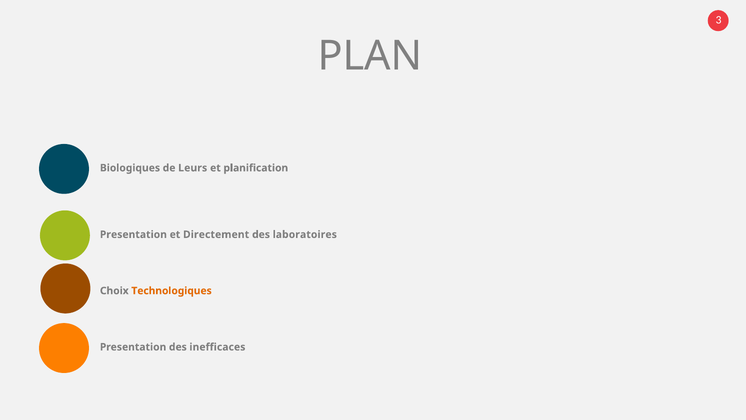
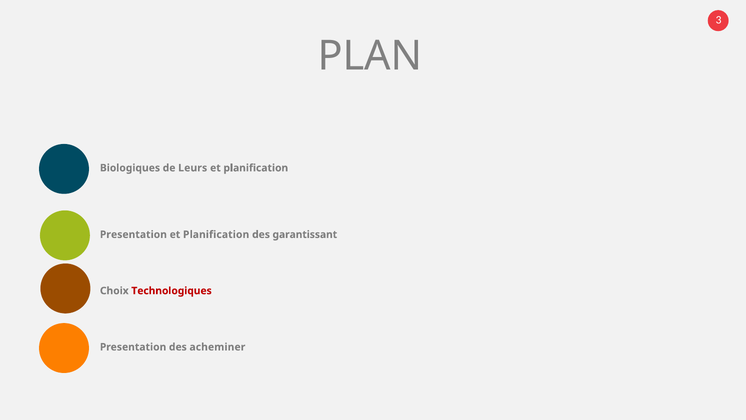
Directement at (216, 234): Directement -> Planification
laboratoires: laboratoires -> garantissant
Technologiques colour: orange -> red
inefficaces: inefficaces -> acheminer
